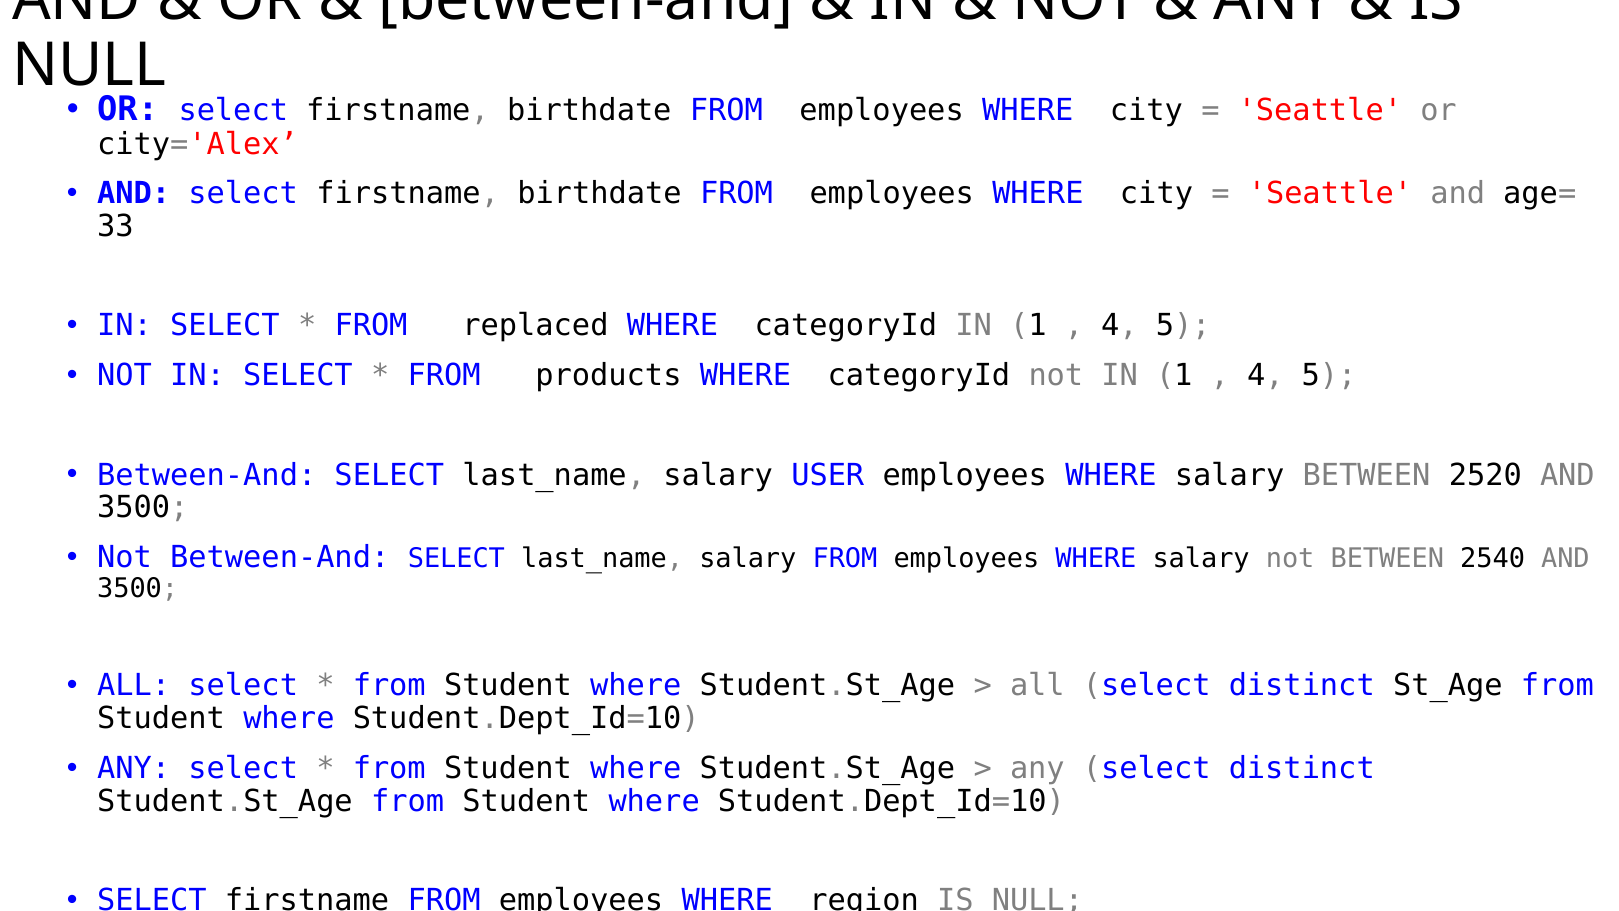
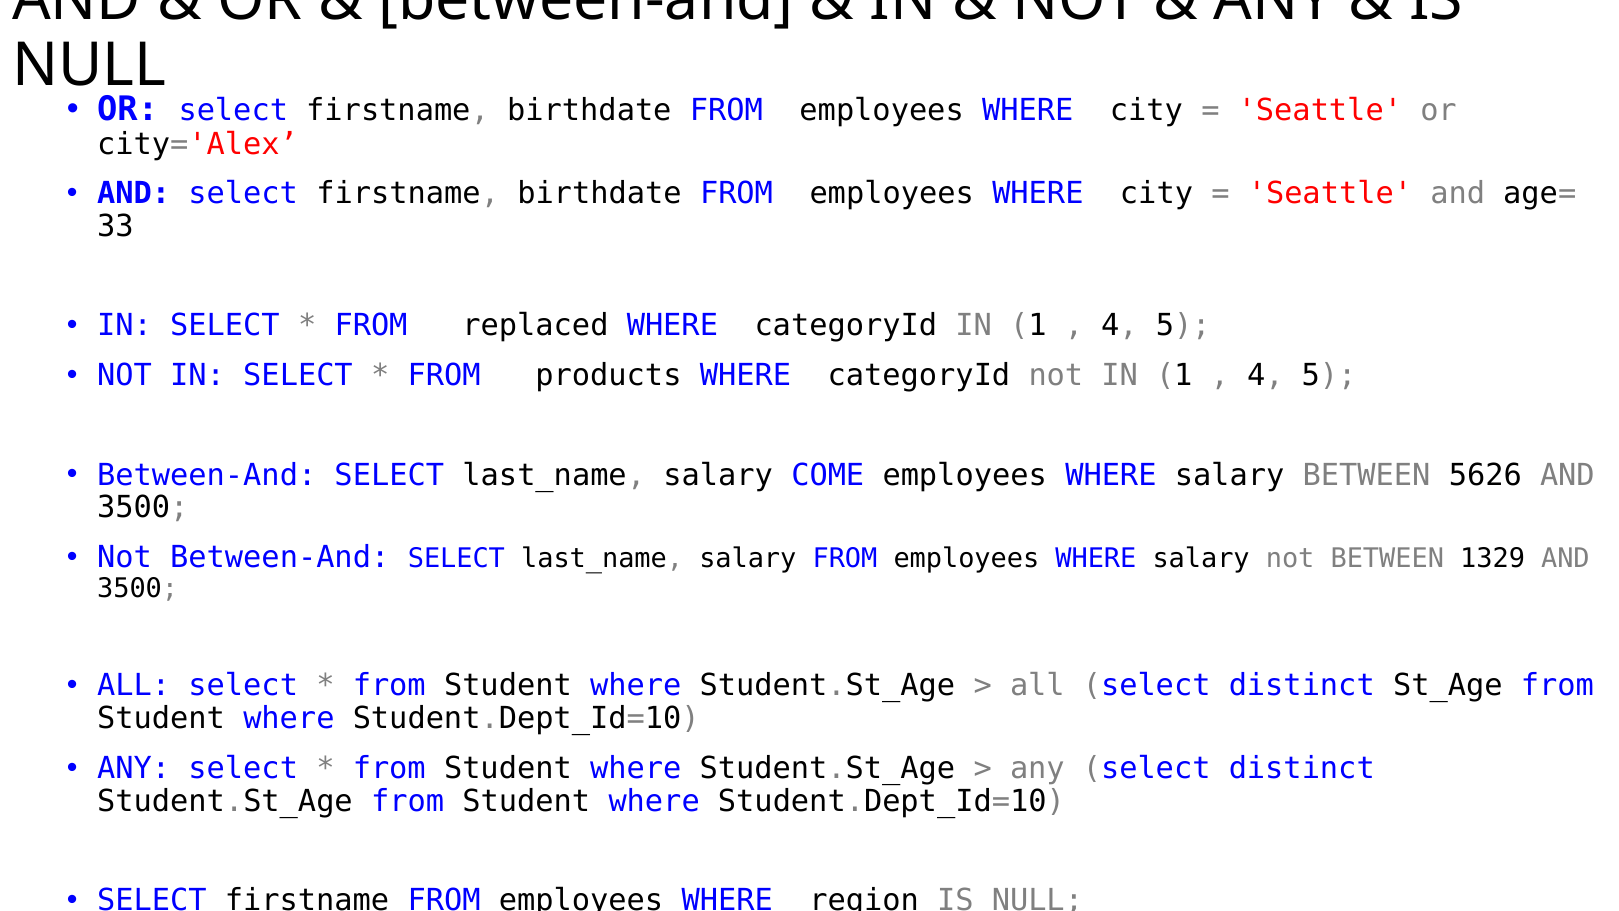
USER: USER -> COME
2520: 2520 -> 5626
2540: 2540 -> 1329
